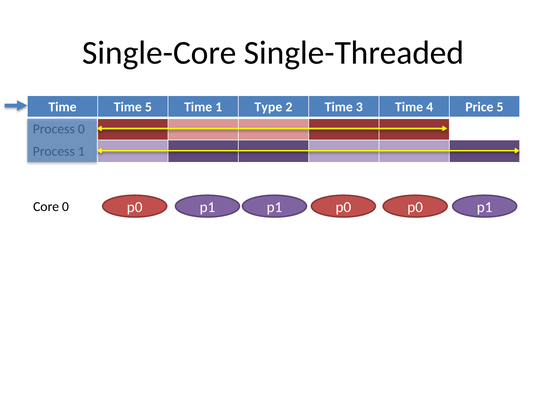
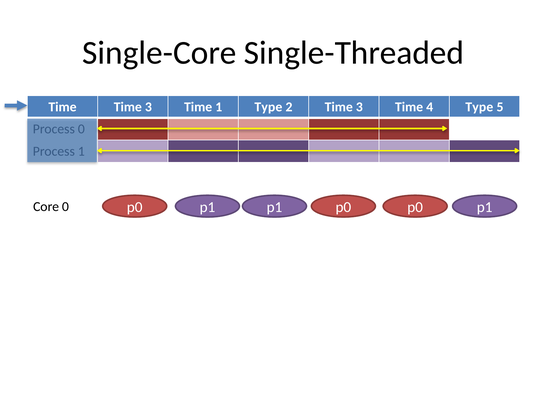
Time Time 5: 5 -> 3
4 Price: Price -> Type
